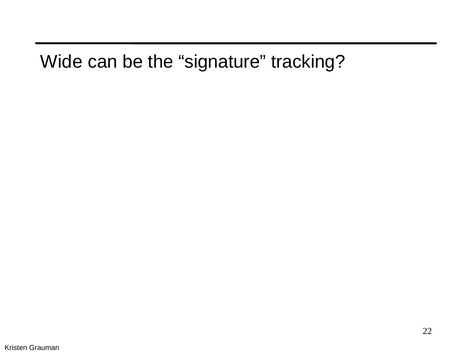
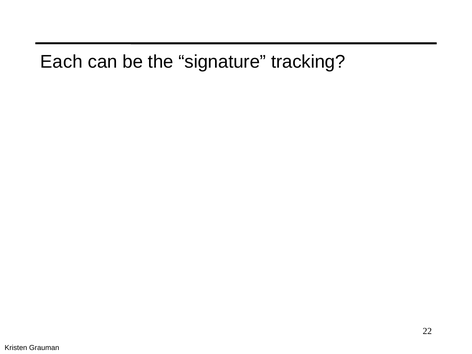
Wide: Wide -> Each
